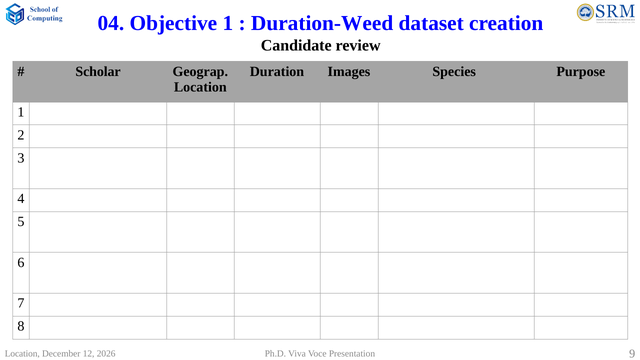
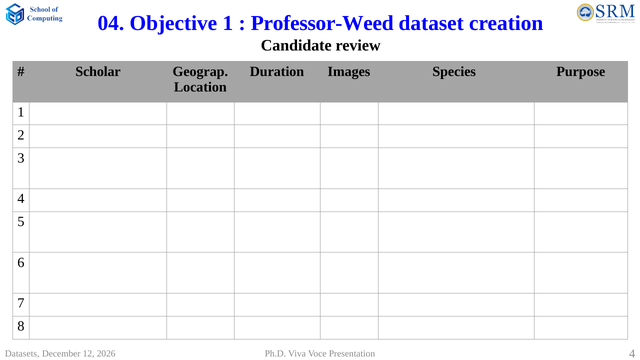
Duration-Weed: Duration-Weed -> Professor-Weed
Location at (22, 353): Location -> Datasets
Presentation 9: 9 -> 4
